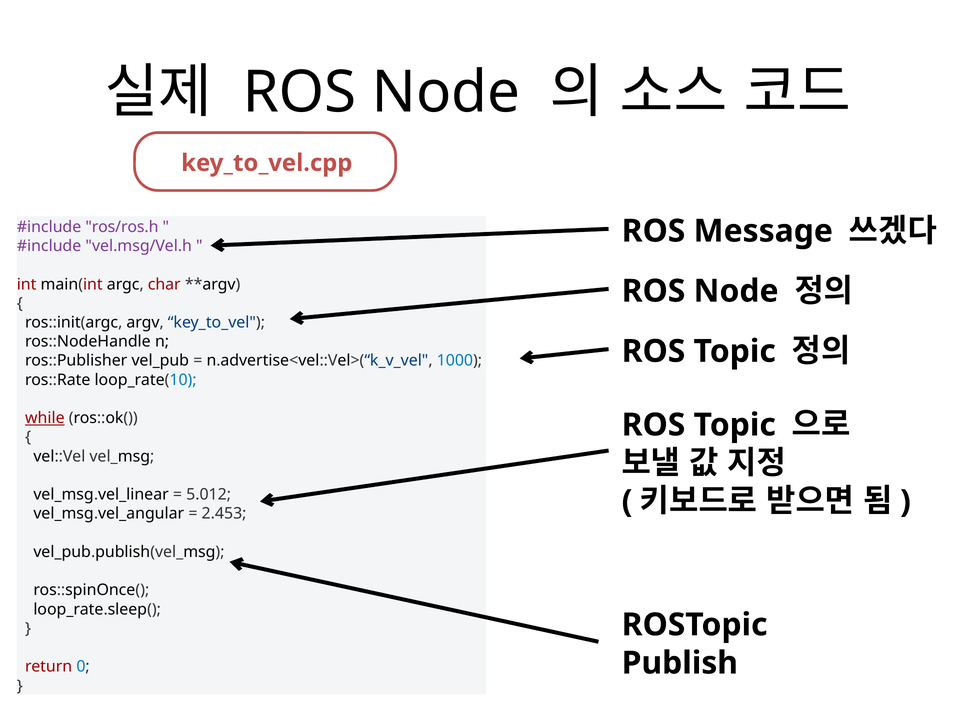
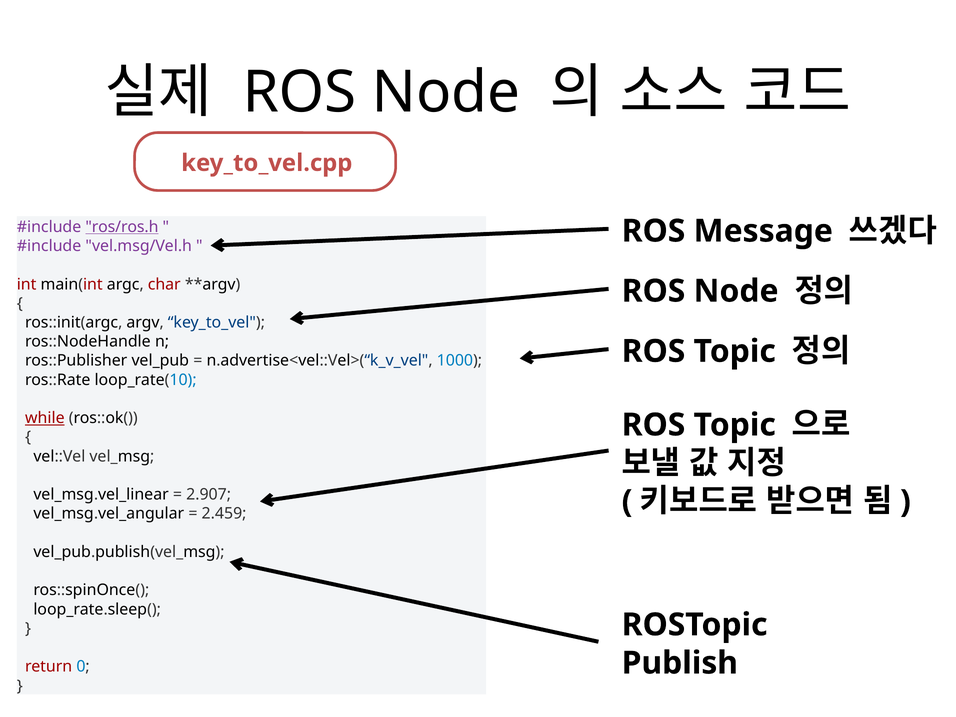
ros/ros.h underline: none -> present
5.012: 5.012 -> 2.907
2.453: 2.453 -> 2.459
